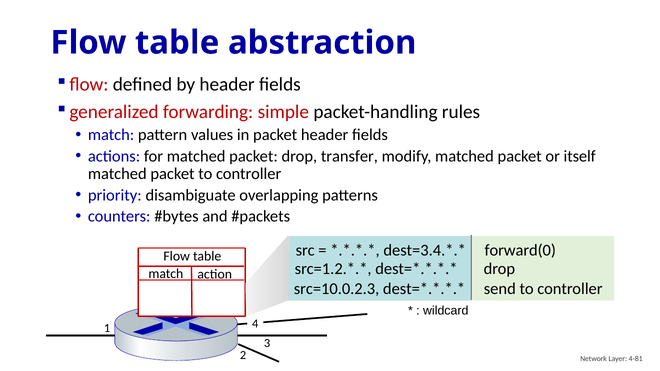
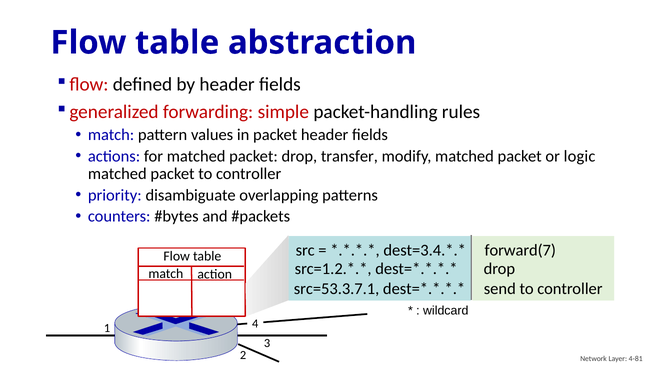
itself: itself -> logic
forward(0: forward(0 -> forward(7
src=10.0.2.3: src=10.0.2.3 -> src=53.3.7.1
